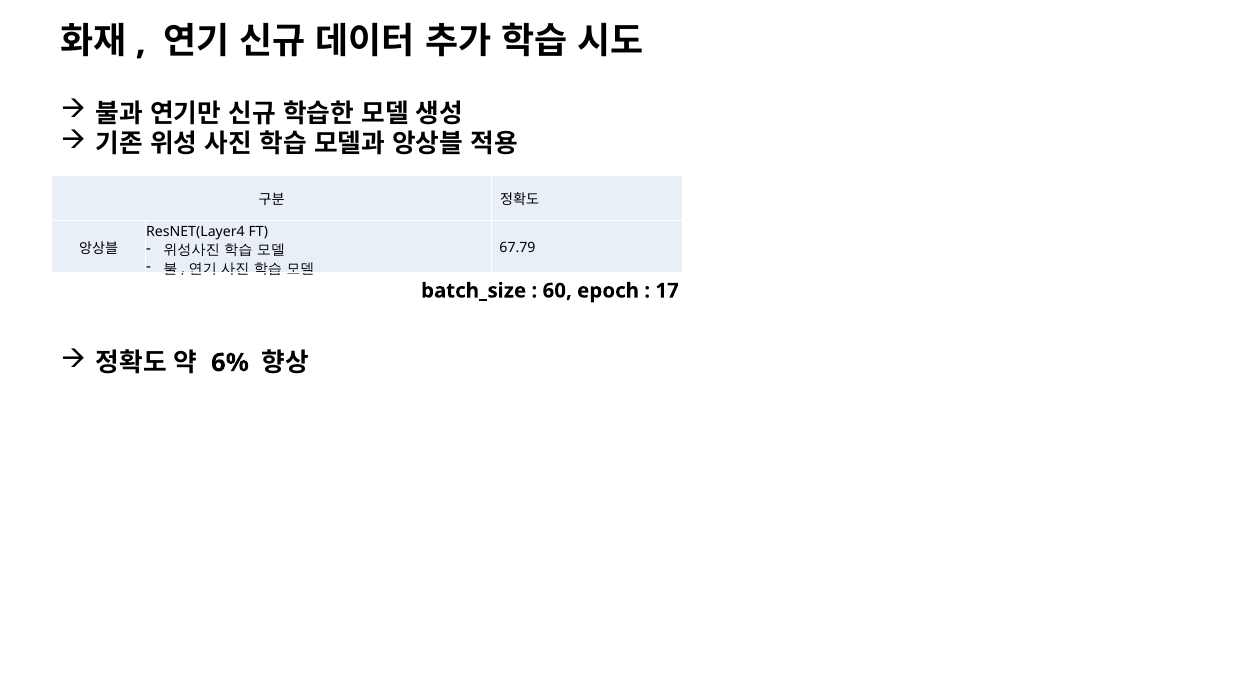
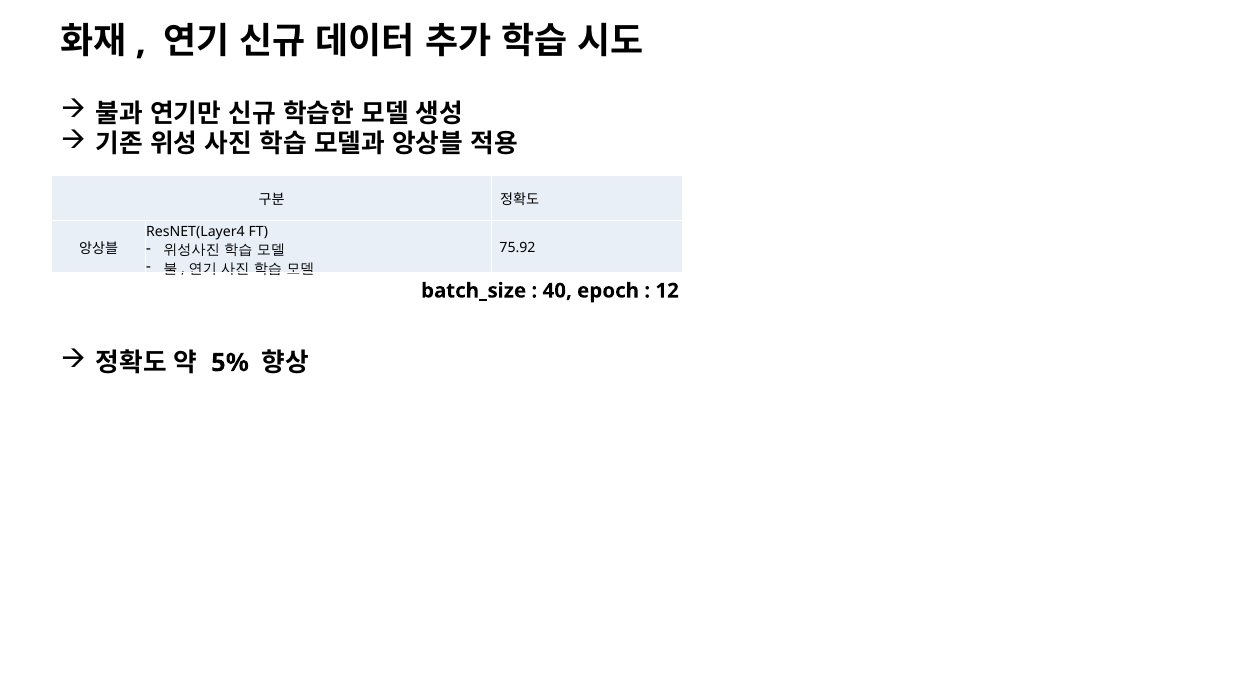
67.79: 67.79 -> 75.92
60: 60 -> 40
17: 17 -> 12
6%: 6% -> 5%
